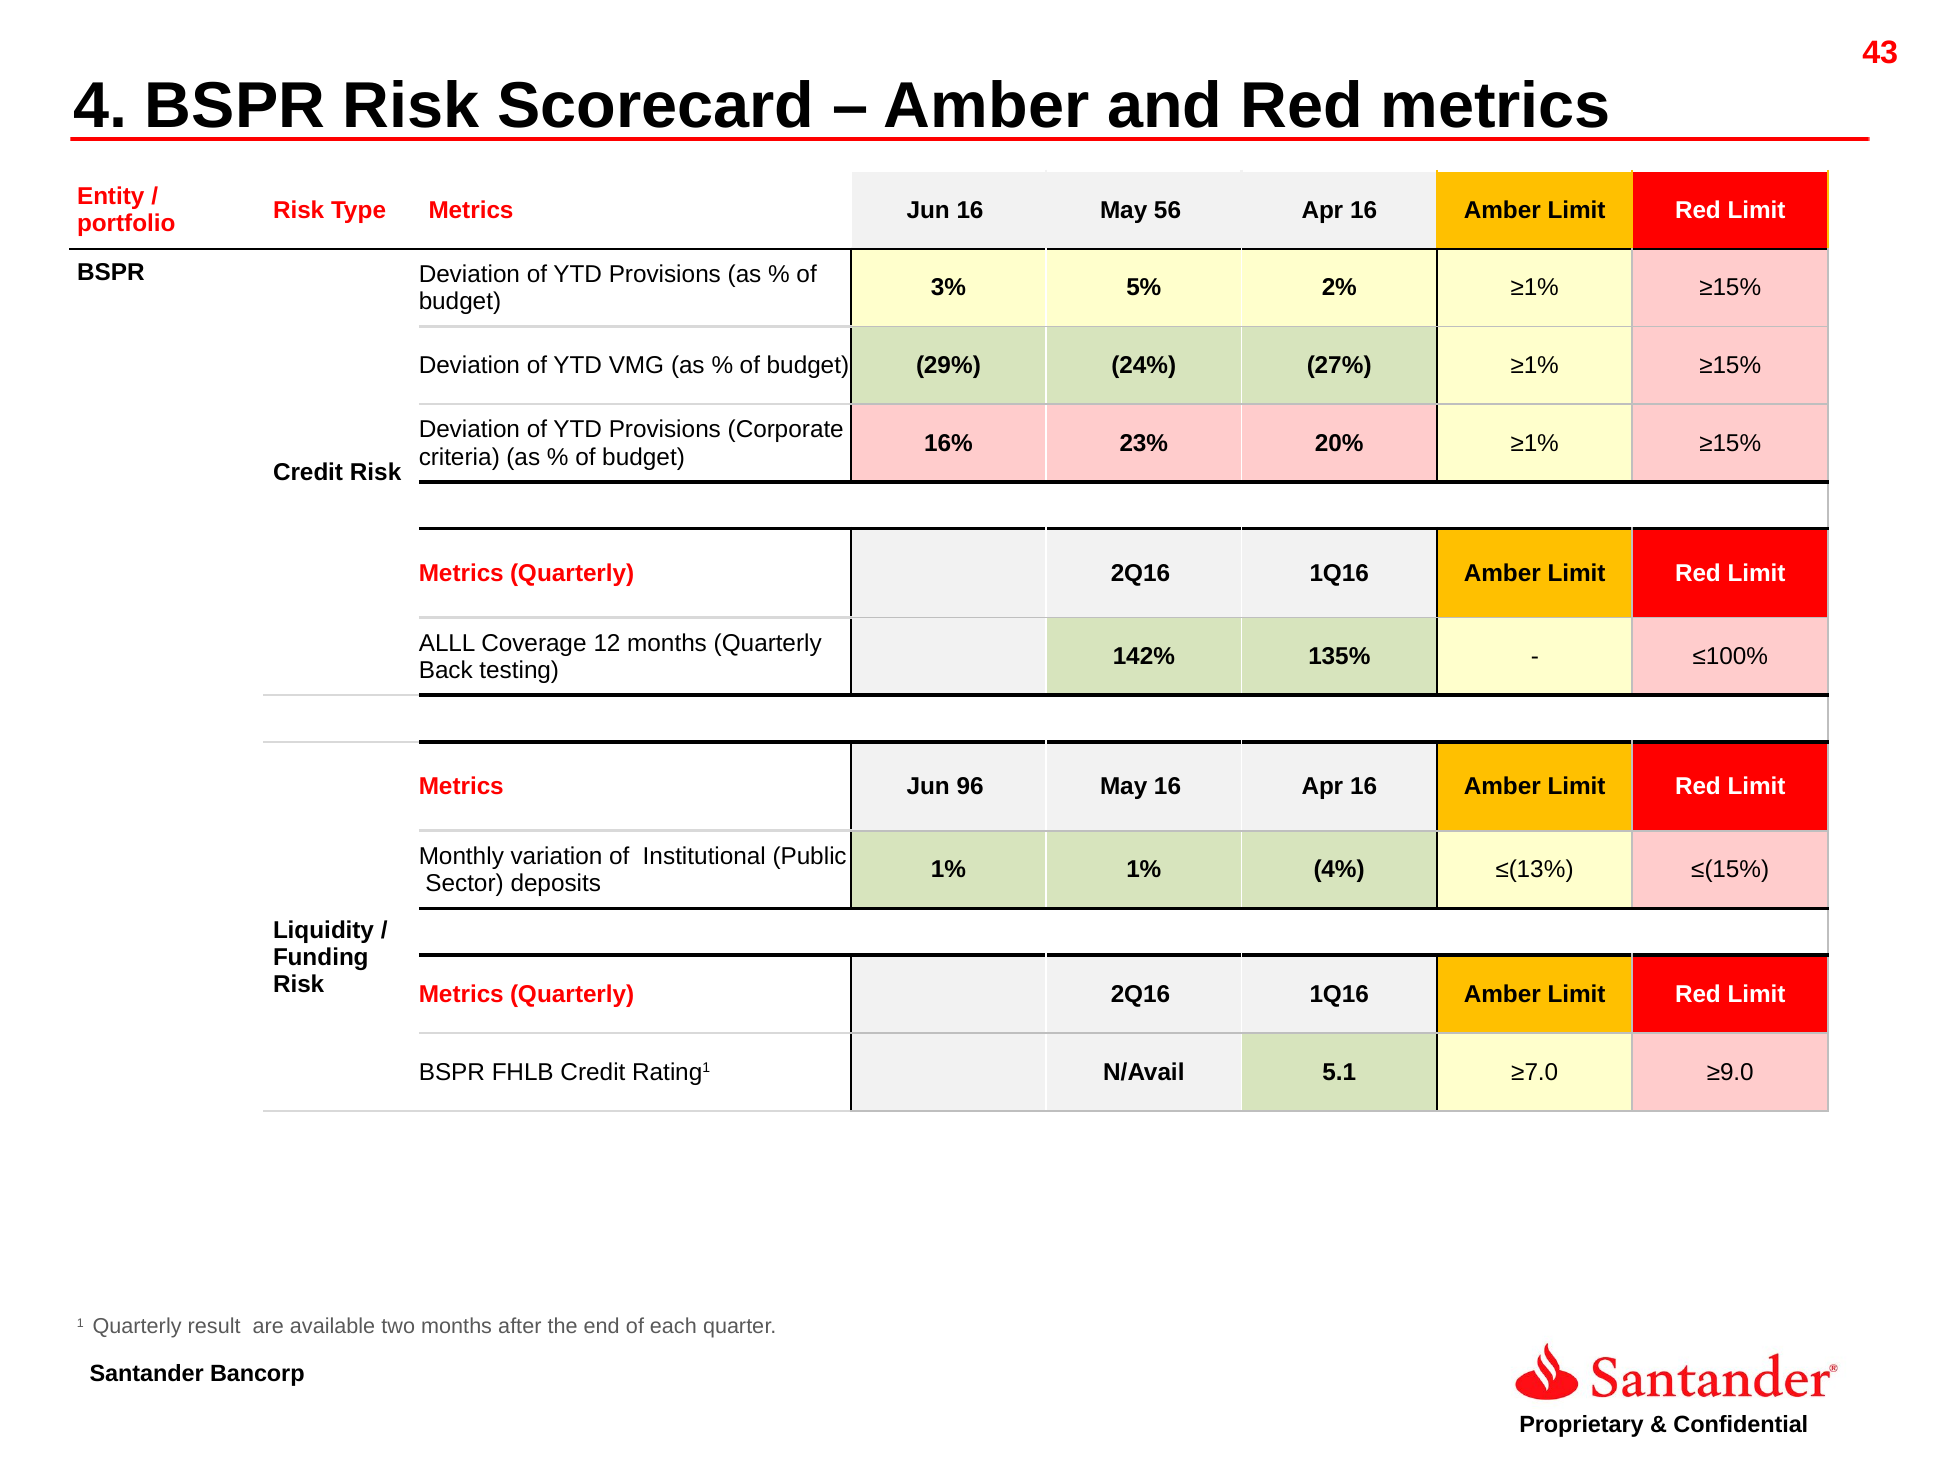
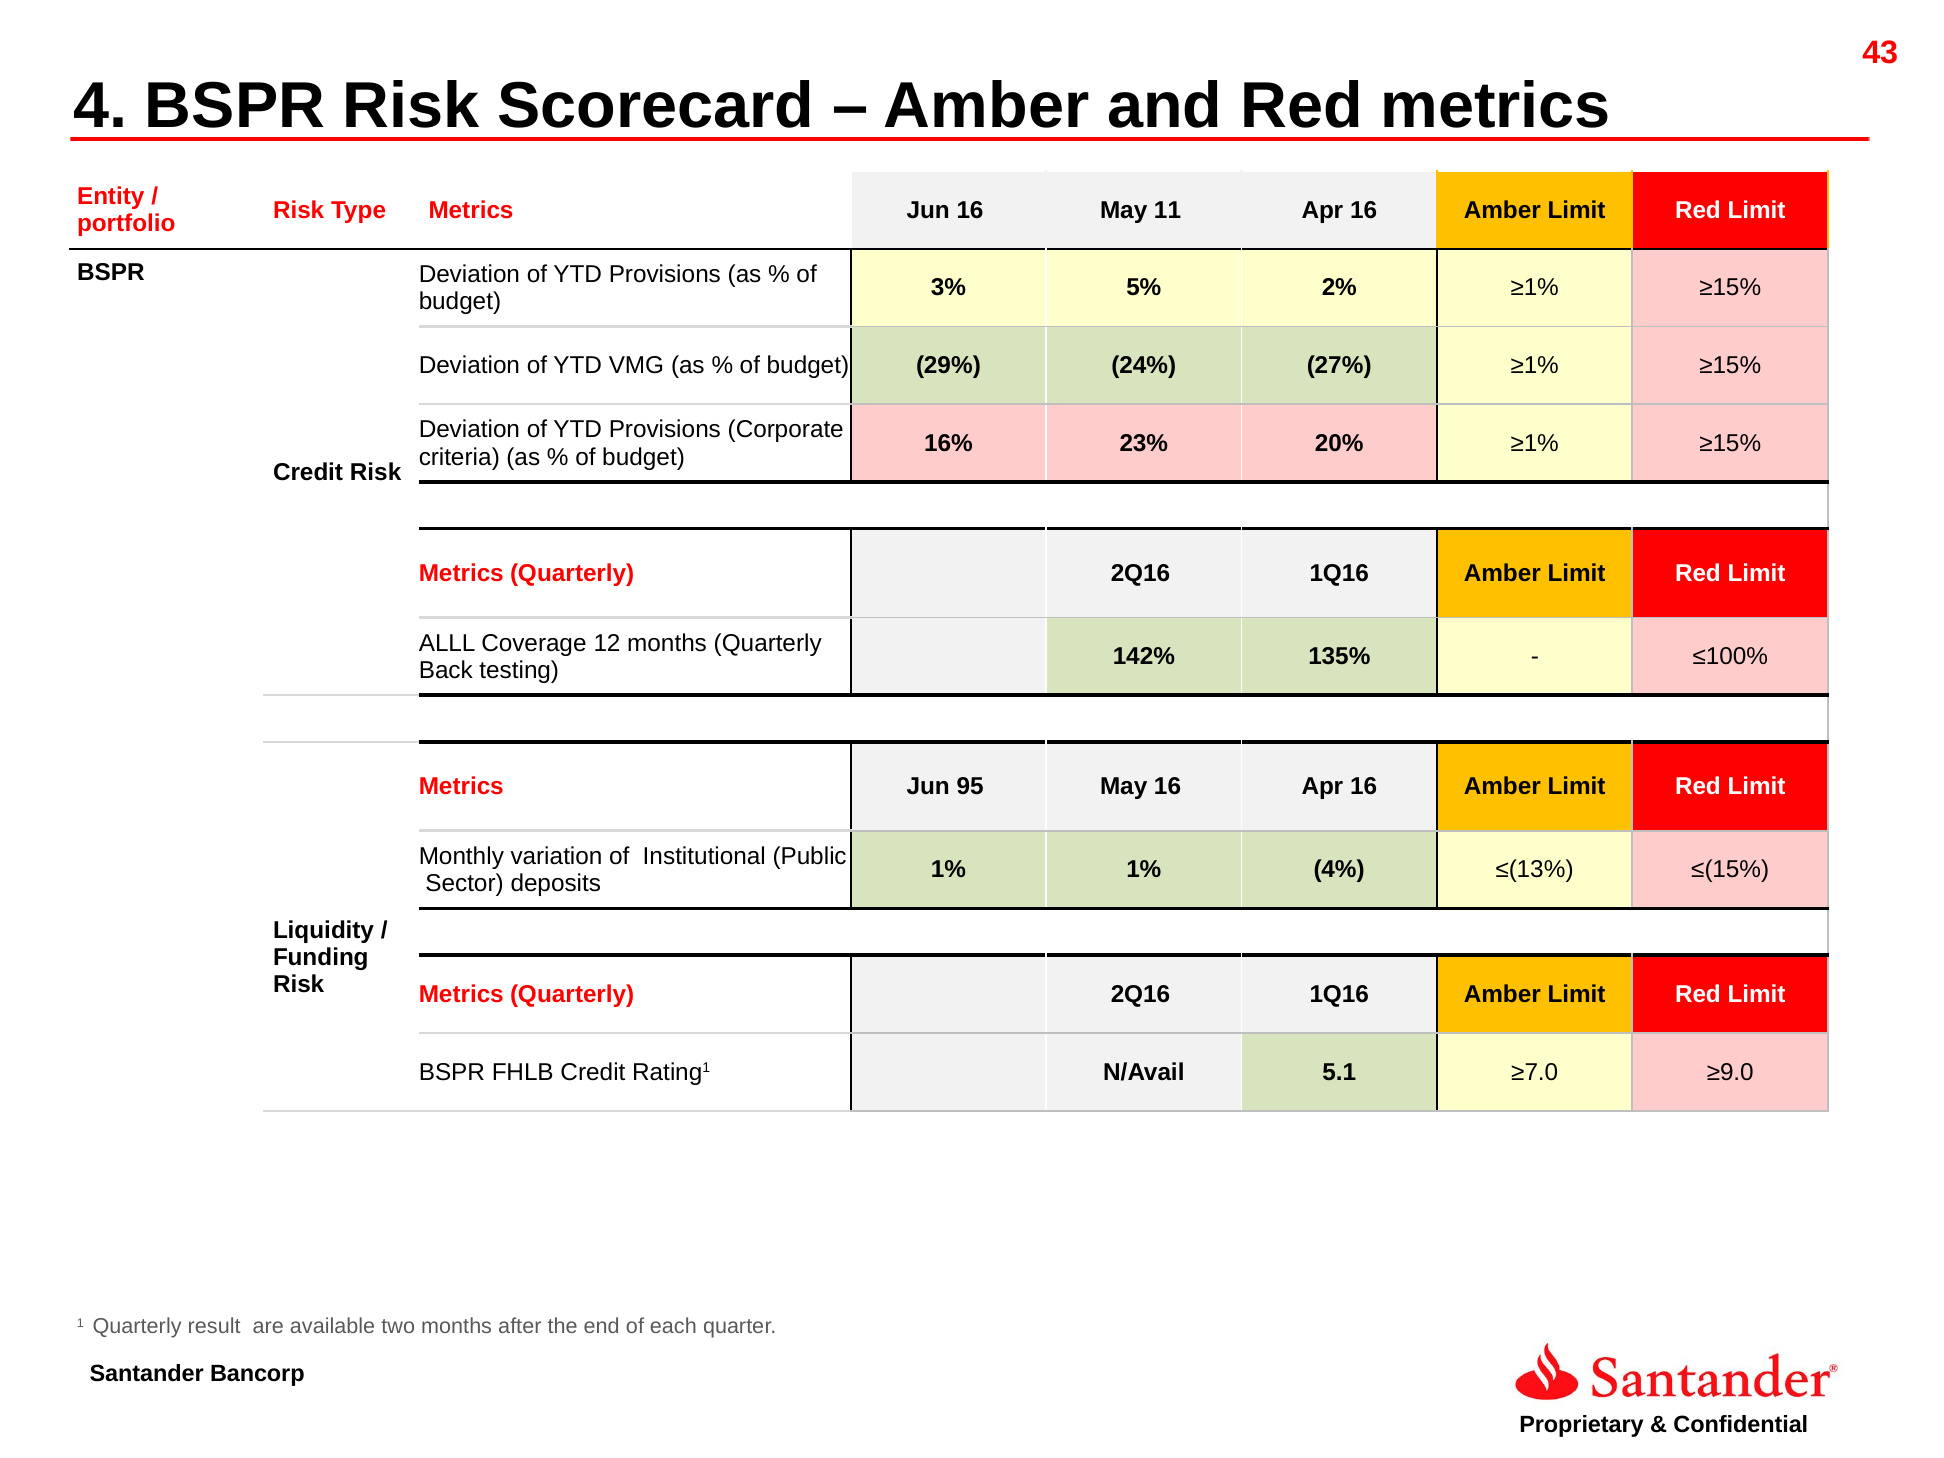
56: 56 -> 11
96: 96 -> 95
